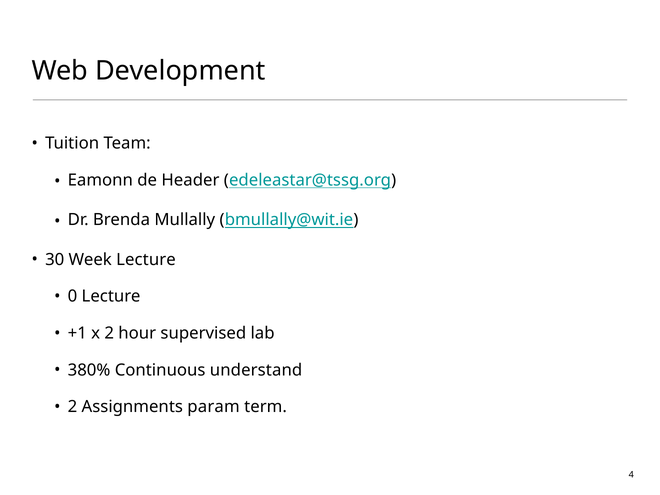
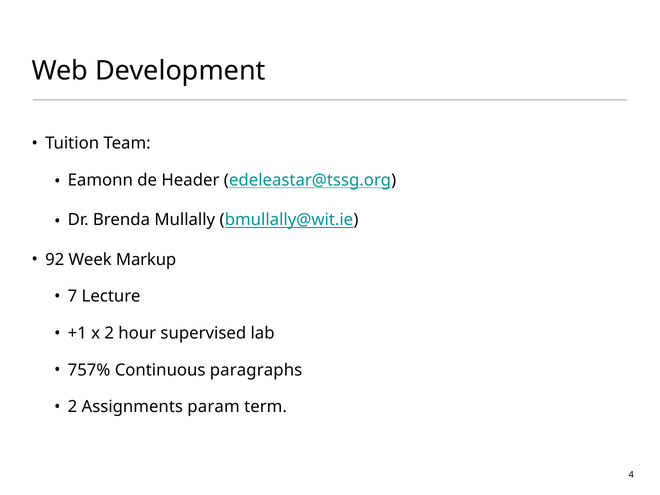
30: 30 -> 92
Week Lecture: Lecture -> Markup
0: 0 -> 7
380%: 380% -> 757%
understand: understand -> paragraphs
